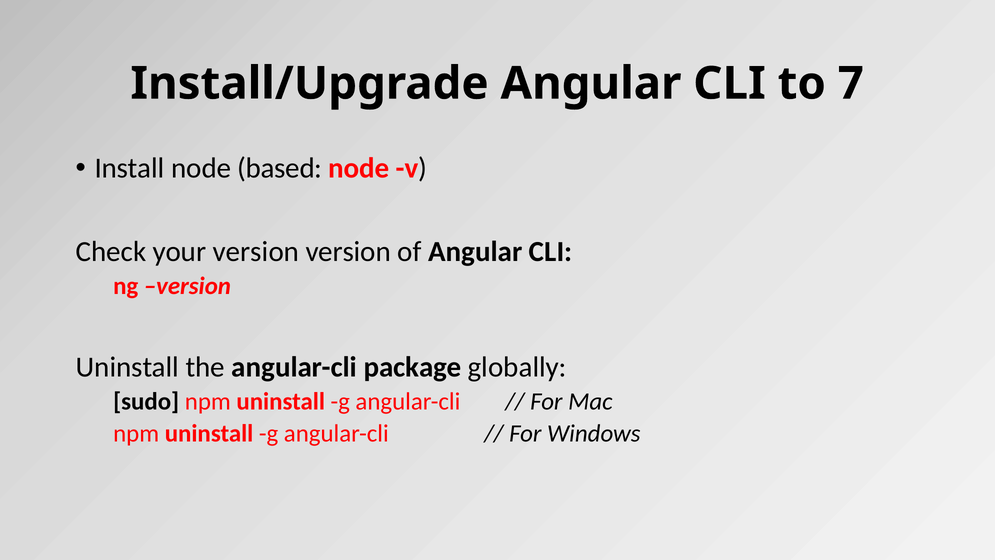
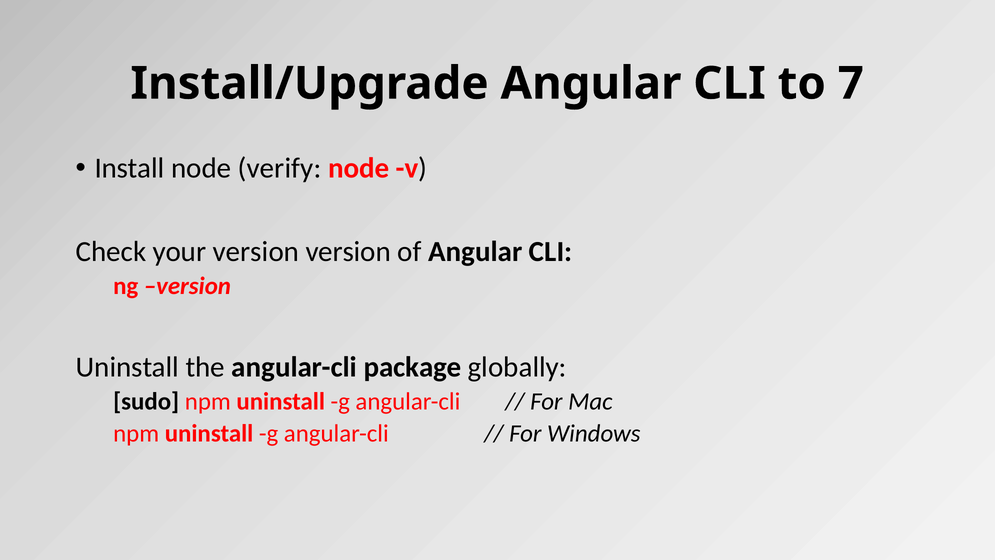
based: based -> verify
